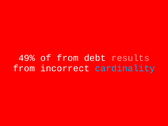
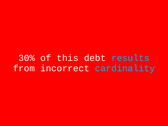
49%: 49% -> 30%
of from: from -> this
results colour: pink -> light blue
